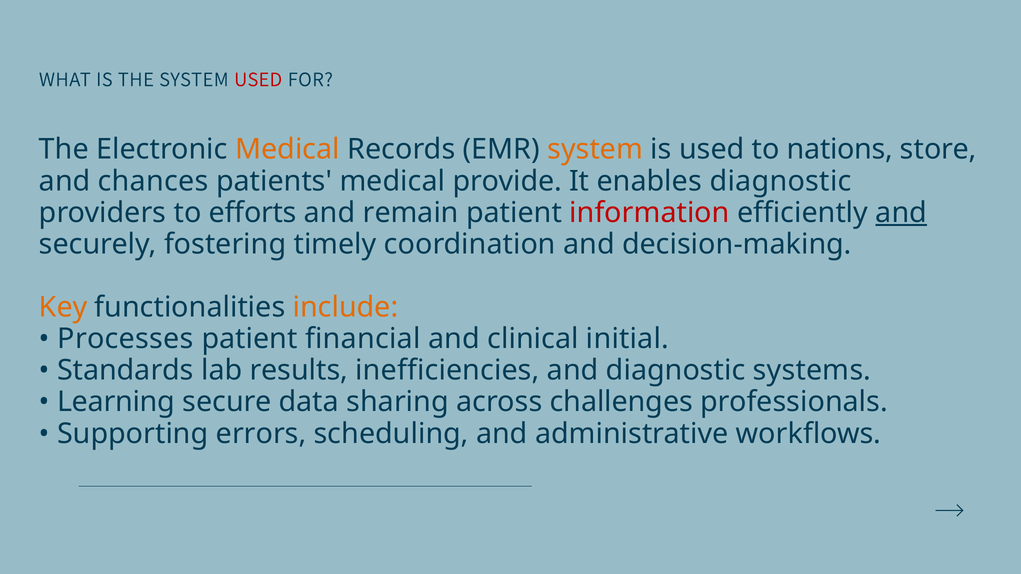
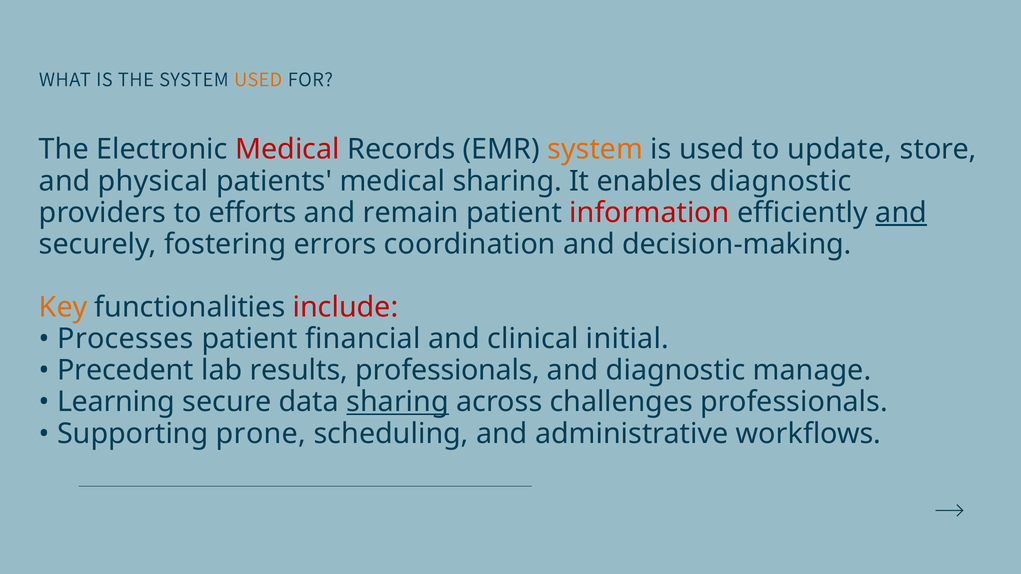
USED at (258, 79) colour: red -> orange
Medical at (287, 150) colour: orange -> red
nations: nations -> update
chances: chances -> physical
medical provide: provide -> sharing
timely: timely -> errors
include colour: orange -> red
Standards: Standards -> Precedent
results inefficiencies: inefficiencies -> professionals
systems: systems -> manage
sharing at (398, 402) underline: none -> present
errors: errors -> prone
